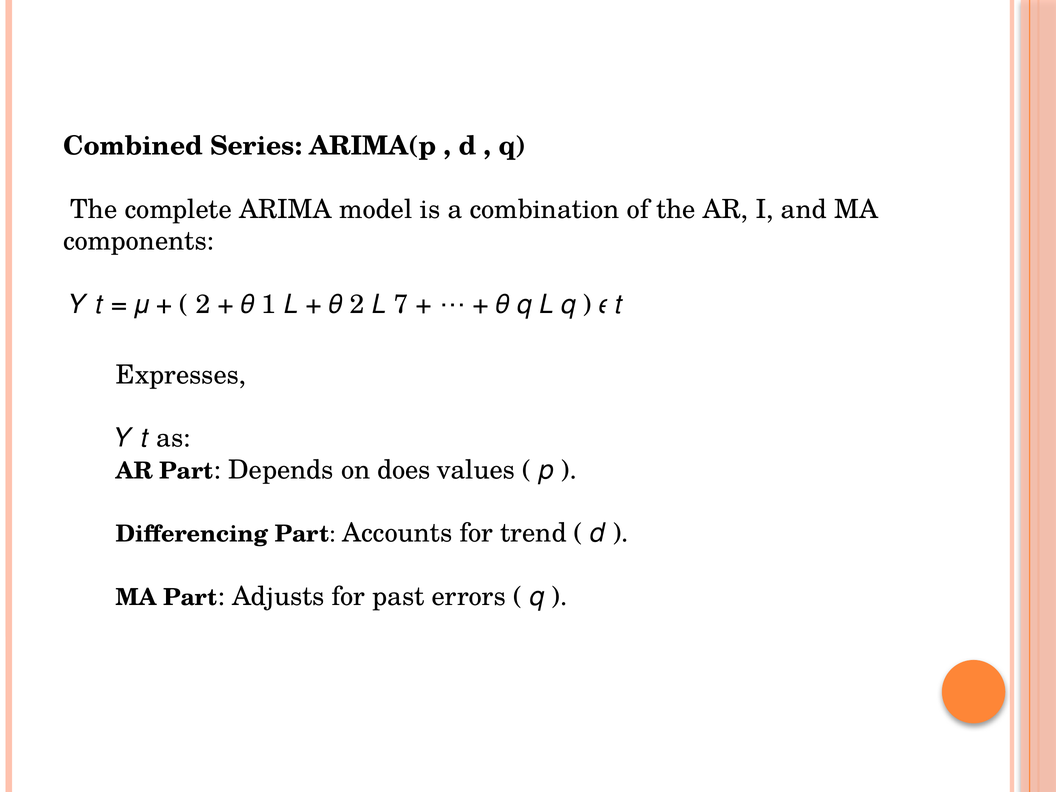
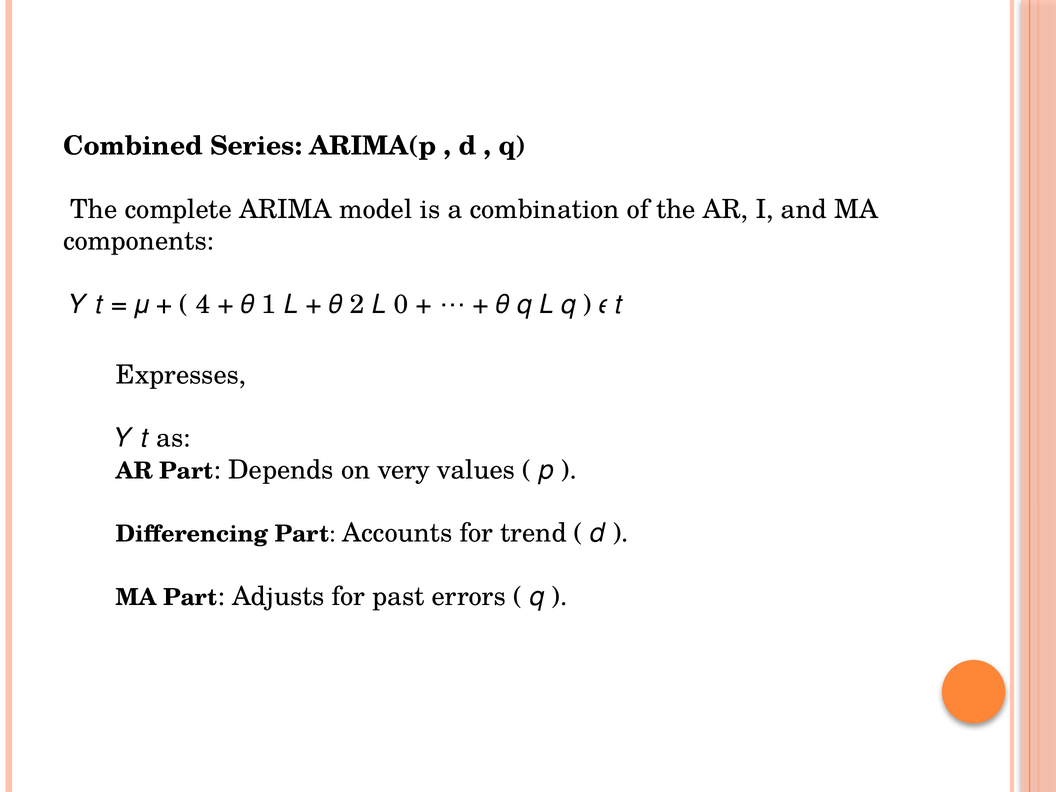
2 at (203, 304): 2 -> 4
7: 7 -> 0
does: does -> very
